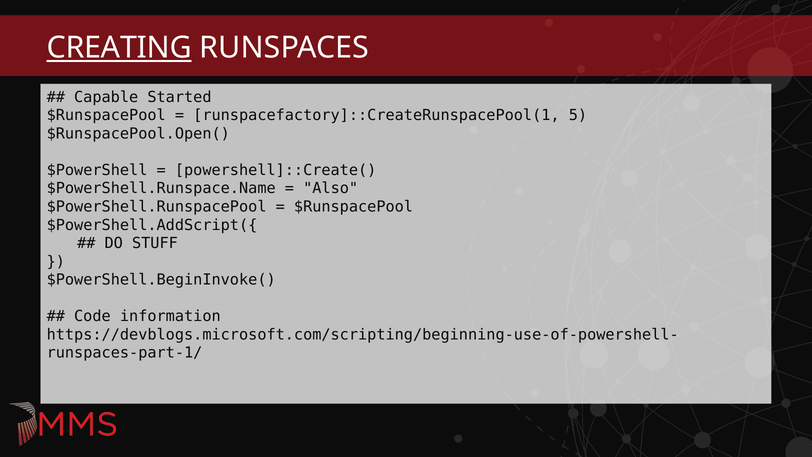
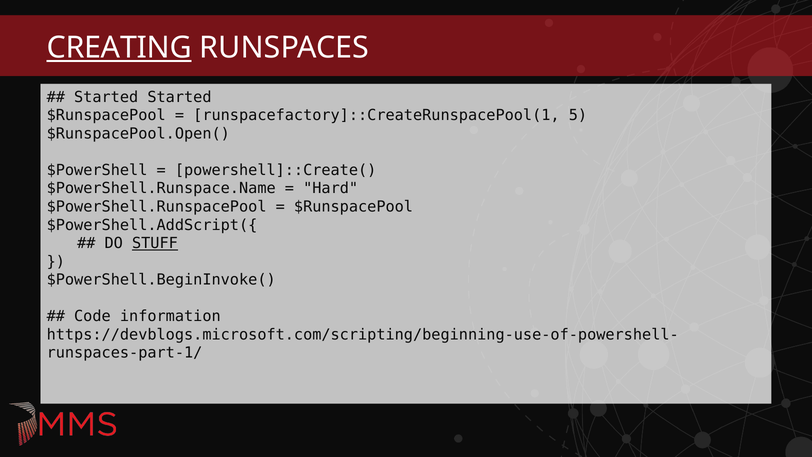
Capable at (106, 97): Capable -> Started
Also: Also -> Hard
STUFF underline: none -> present
